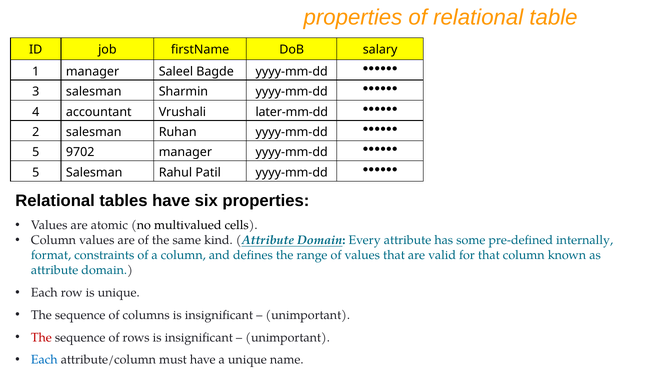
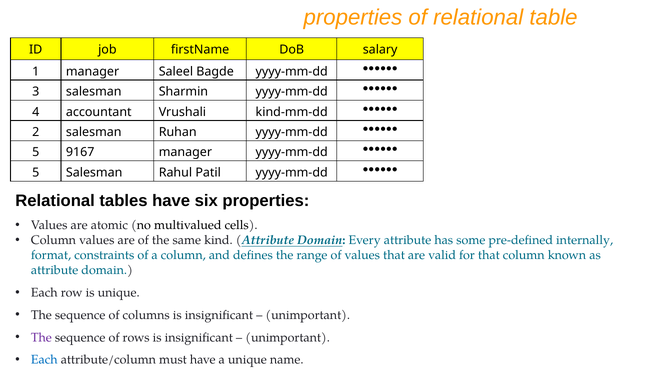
later-mm-dd: later-mm-dd -> kind-mm-dd
9702: 9702 -> 9167
The at (41, 338) colour: red -> purple
